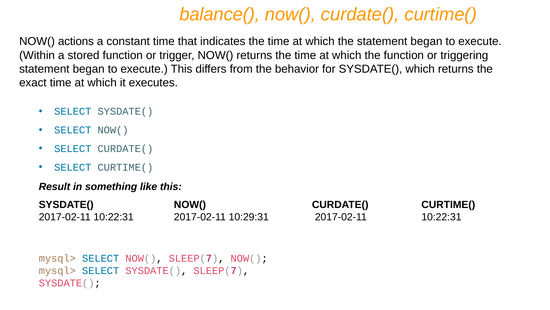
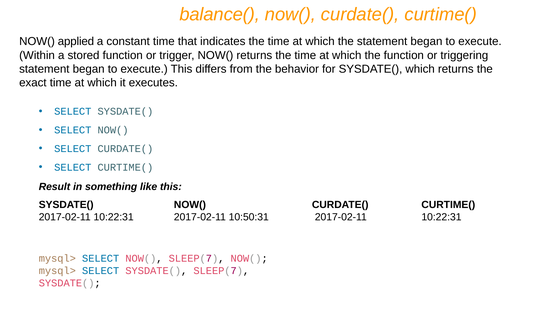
actions: actions -> applied
10:29:31: 10:29:31 -> 10:50:31
